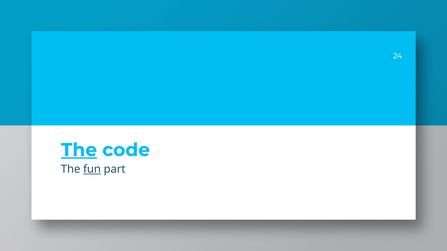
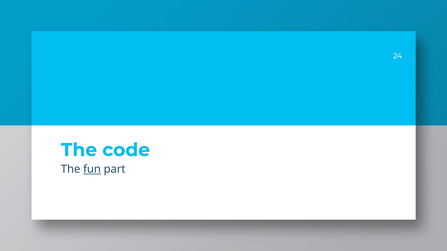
The at (79, 150) underline: present -> none
